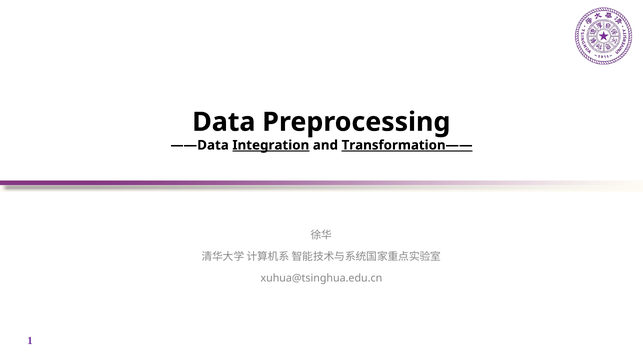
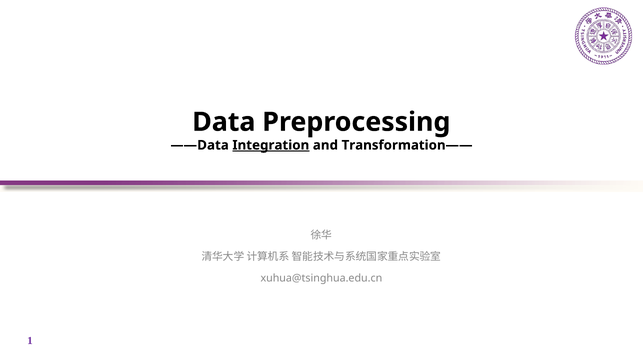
Transformation—— underline: present -> none
